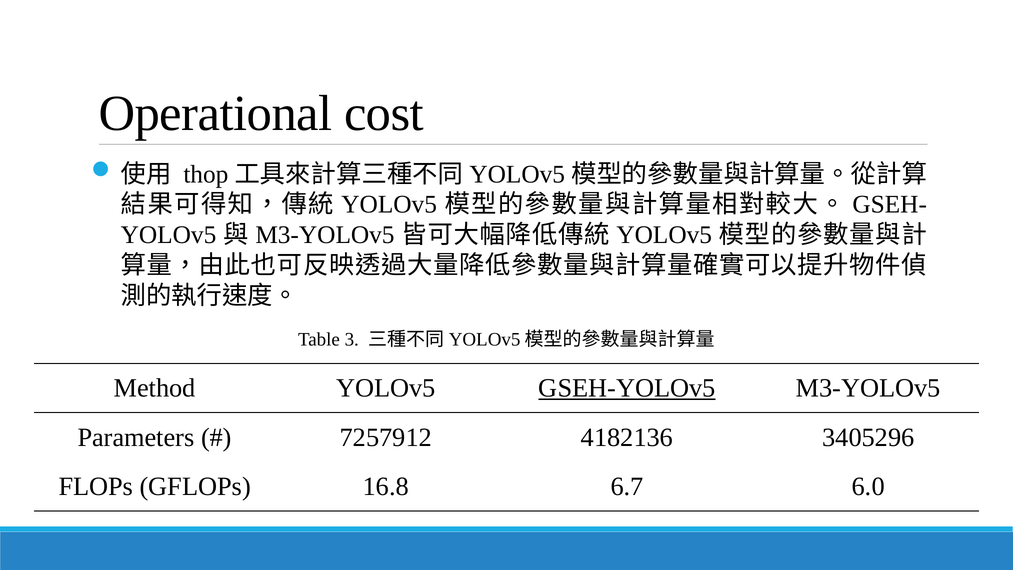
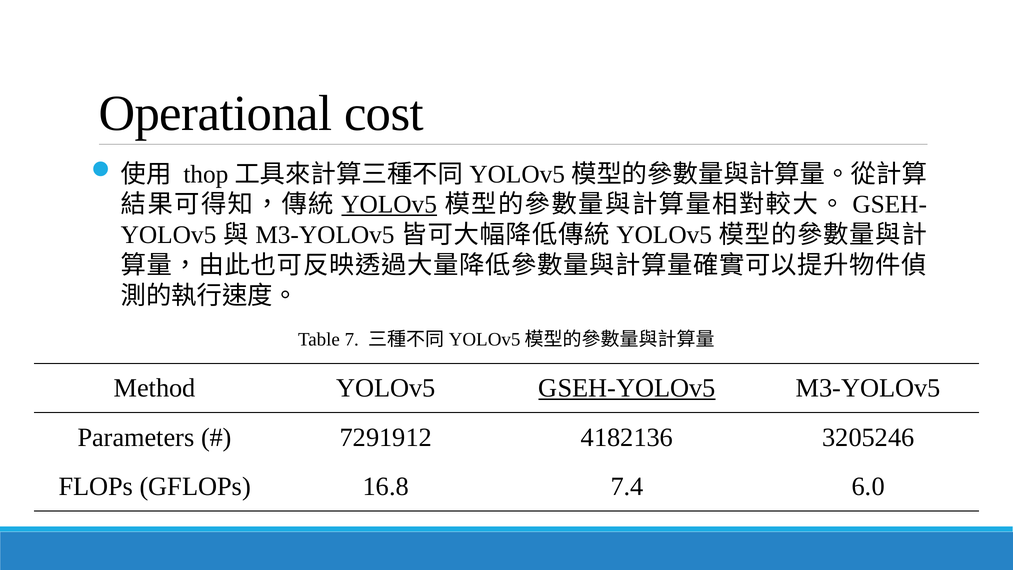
YOLOv5 at (389, 205) underline: none -> present
3: 3 -> 7
7257912: 7257912 -> 7291912
3405296: 3405296 -> 3205246
6.7: 6.7 -> 7.4
